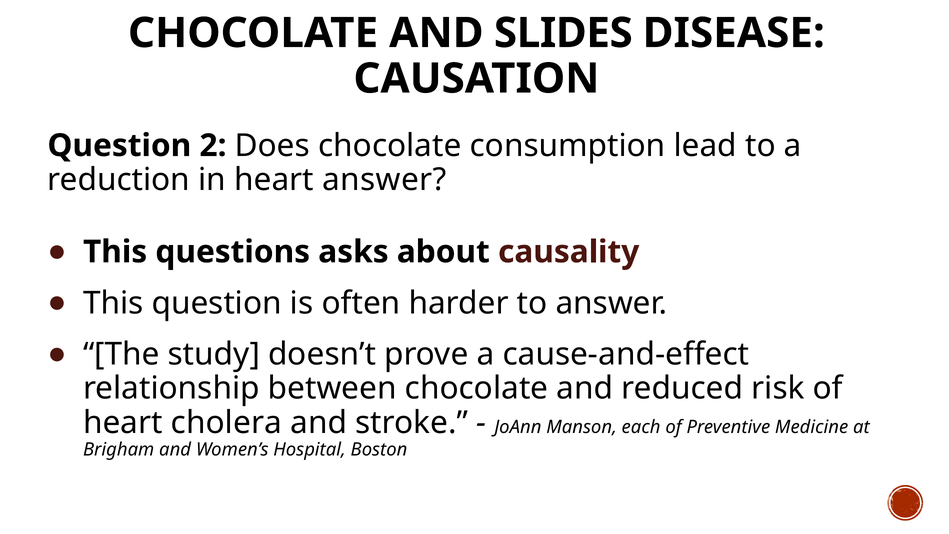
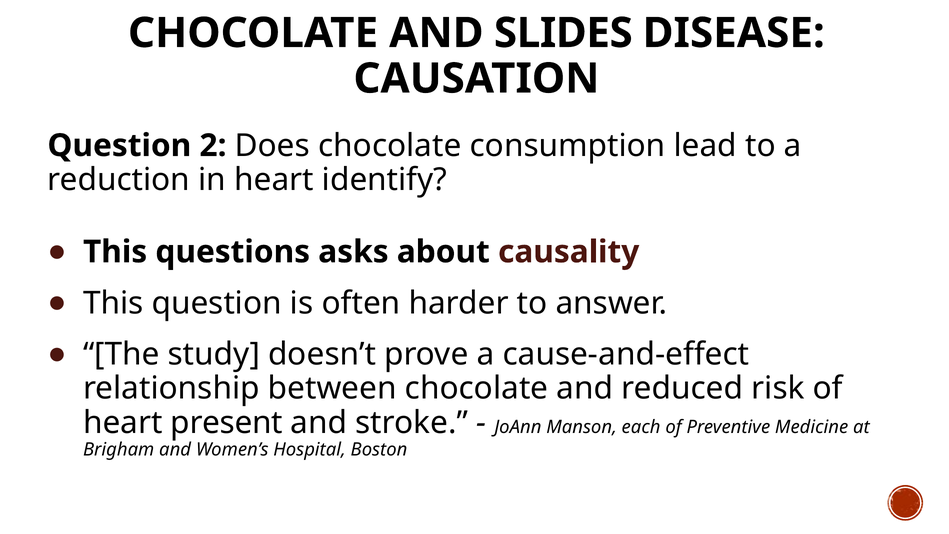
heart answer: answer -> identify
cholera: cholera -> present
